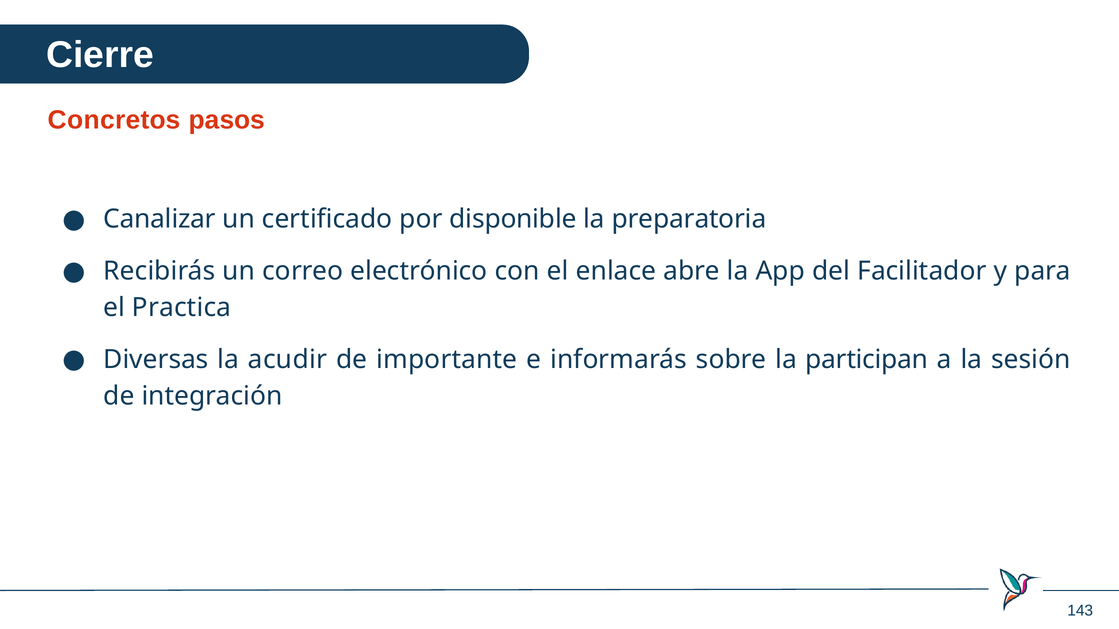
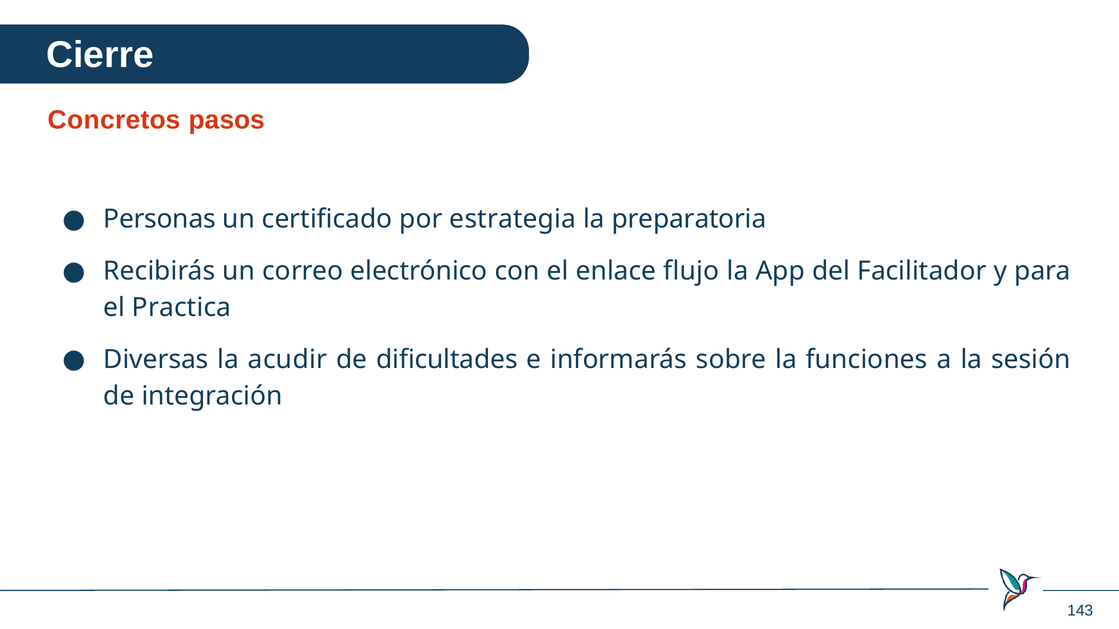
Canalizar: Canalizar -> Personas
disponible: disponible -> estrategia
abre: abre -> flujo
importante: importante -> dificultades
participan: participan -> funciones
